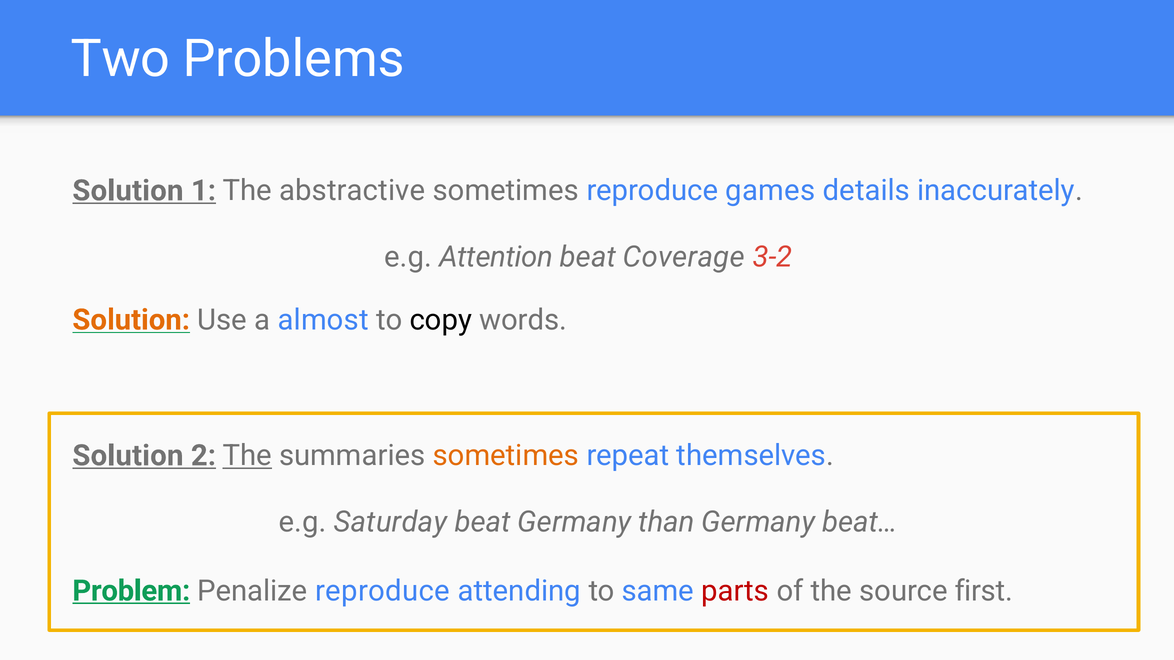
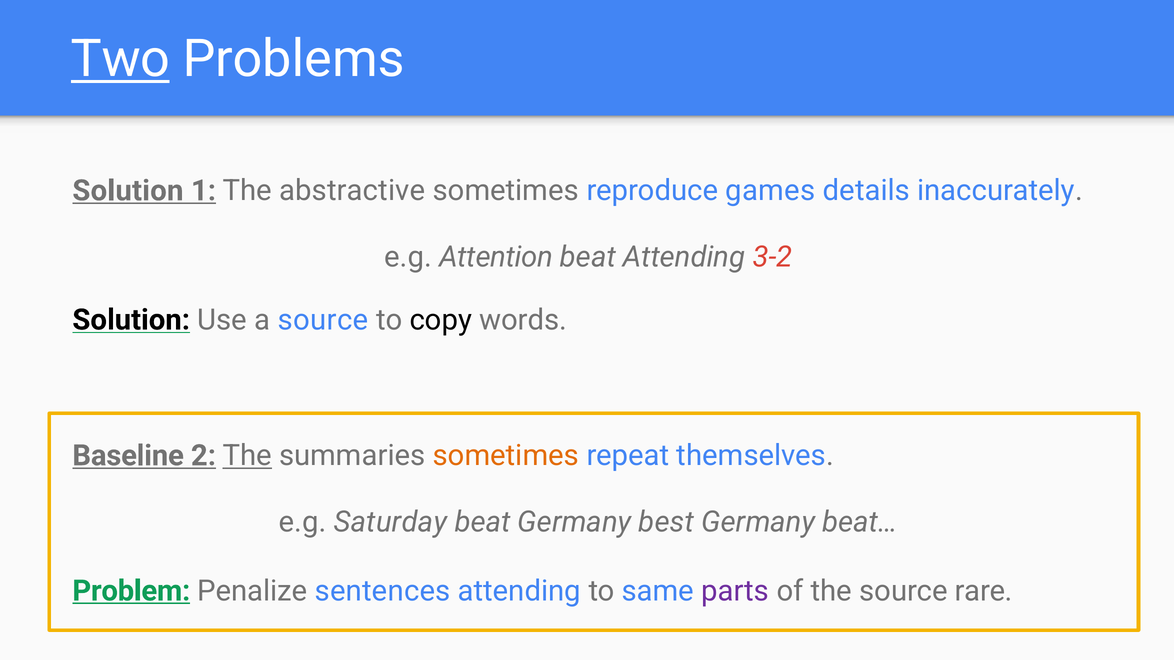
Two underline: none -> present
beat Coverage: Coverage -> Attending
Solution at (131, 320) colour: orange -> black
a almost: almost -> source
Solution at (128, 456): Solution -> Baseline
than: than -> best
Penalize reproduce: reproduce -> sentences
parts colour: red -> purple
first: first -> rare
